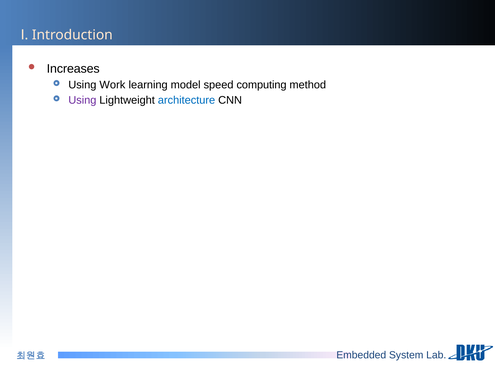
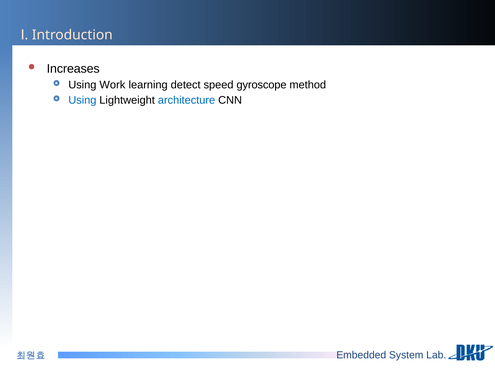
model: model -> detect
computing: computing -> gyroscope
Using at (82, 100) colour: purple -> blue
